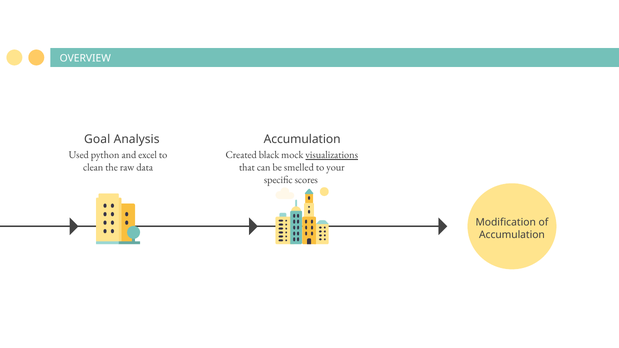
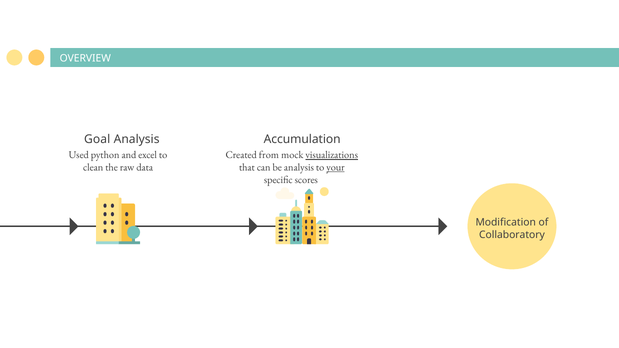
black: black -> from
be smelled: smelled -> analysis
your underline: none -> present
Accumulation at (512, 235): Accumulation -> Collaboratory
